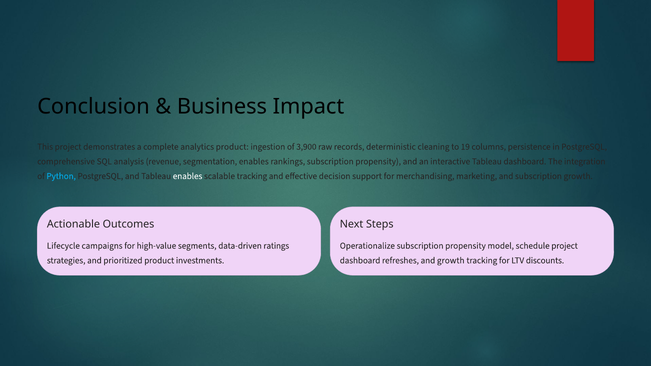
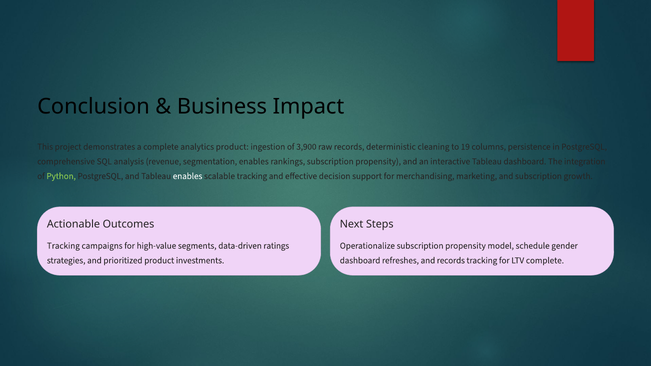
Python colour: light blue -> light green
Lifecycle at (63, 246): Lifecycle -> Tracking
schedule project: project -> gender
and growth: growth -> records
LTV discounts: discounts -> complete
